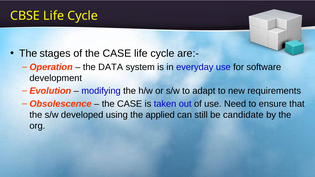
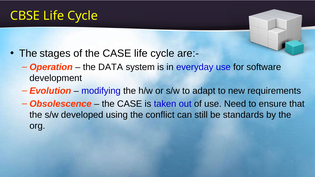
applied: applied -> conflict
candidate: candidate -> standards
